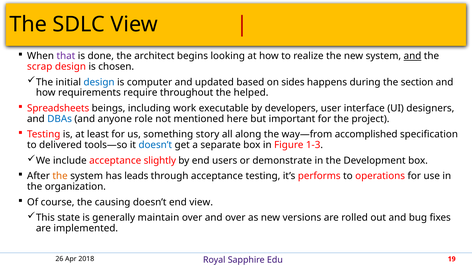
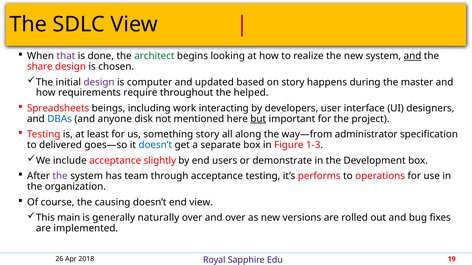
architect colour: black -> green
scrap: scrap -> share
design at (99, 82) colour: blue -> purple
on sides: sides -> story
section: section -> master
executable: executable -> interacting
role: role -> disk
but underline: none -> present
accomplished: accomplished -> administrator
tools—so: tools—so -> goes—so
the at (60, 176) colour: orange -> purple
leads: leads -> team
state: state -> main
maintain: maintain -> naturally
